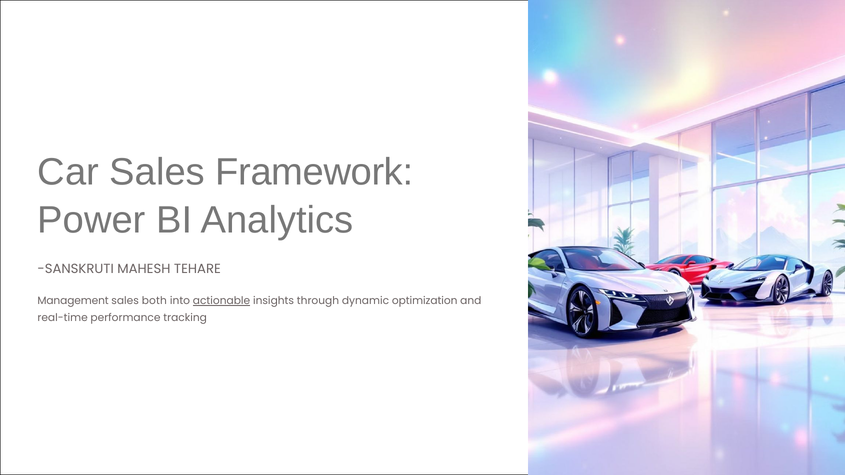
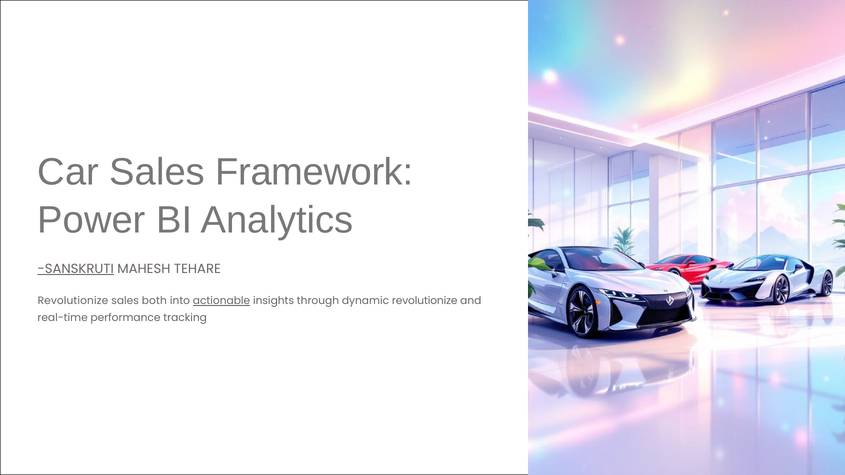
SANSKRUTI underline: none -> present
Management at (73, 301): Management -> Revolutionize
dynamic optimization: optimization -> revolutionize
